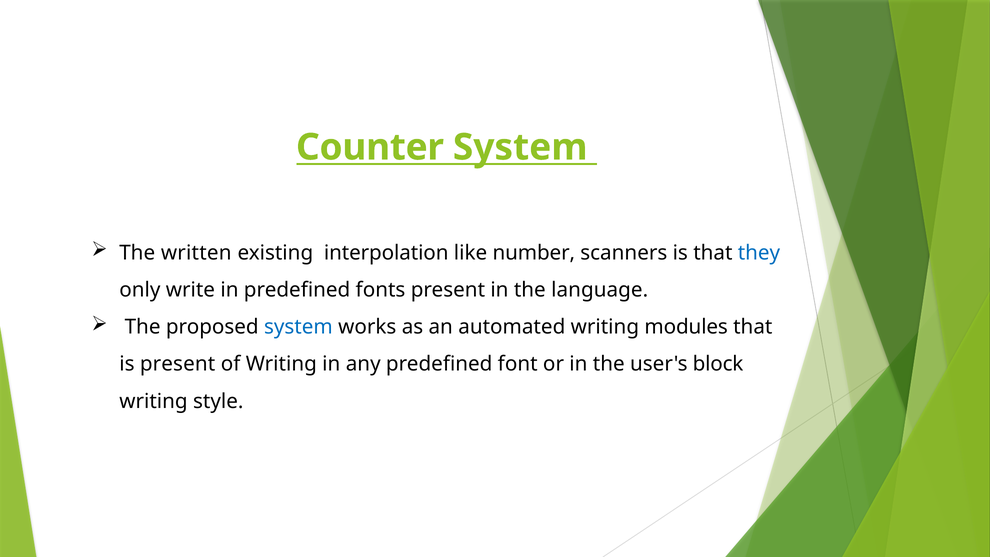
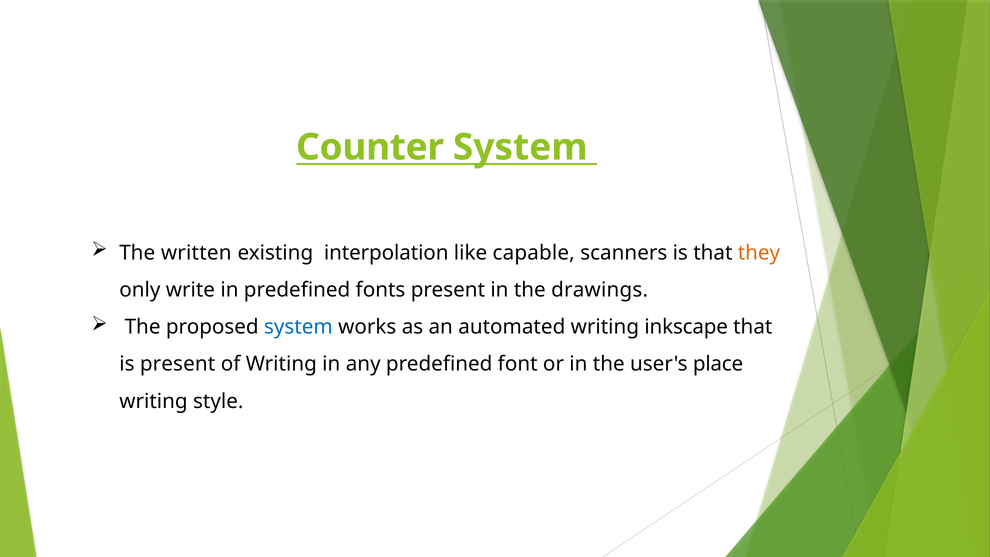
number: number -> capable
they colour: blue -> orange
language: language -> drawings
modules: modules -> inkscape
block: block -> place
